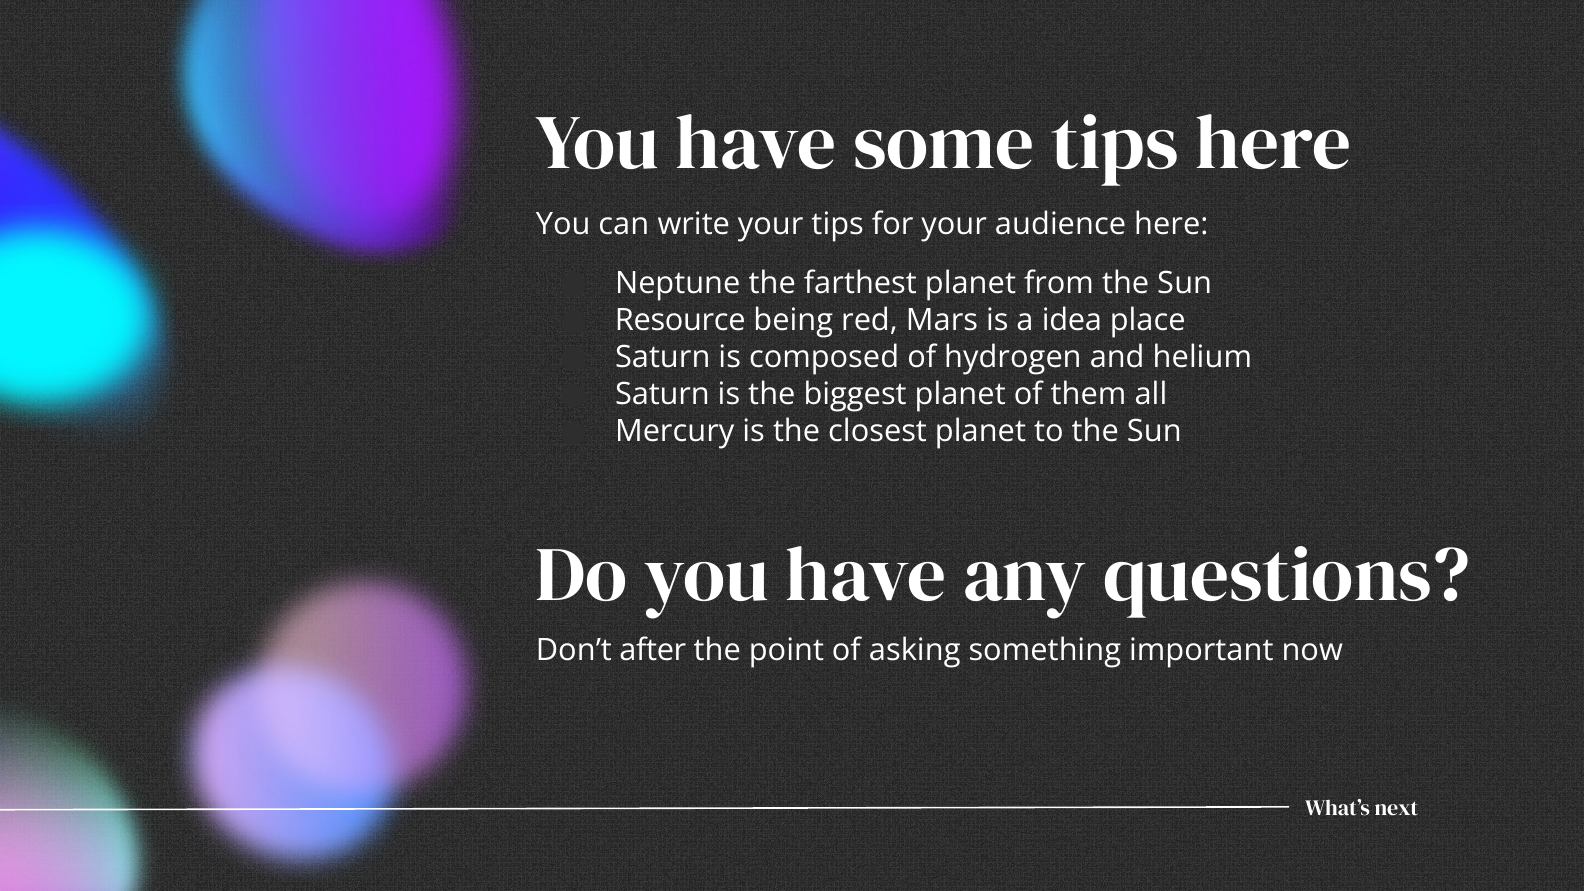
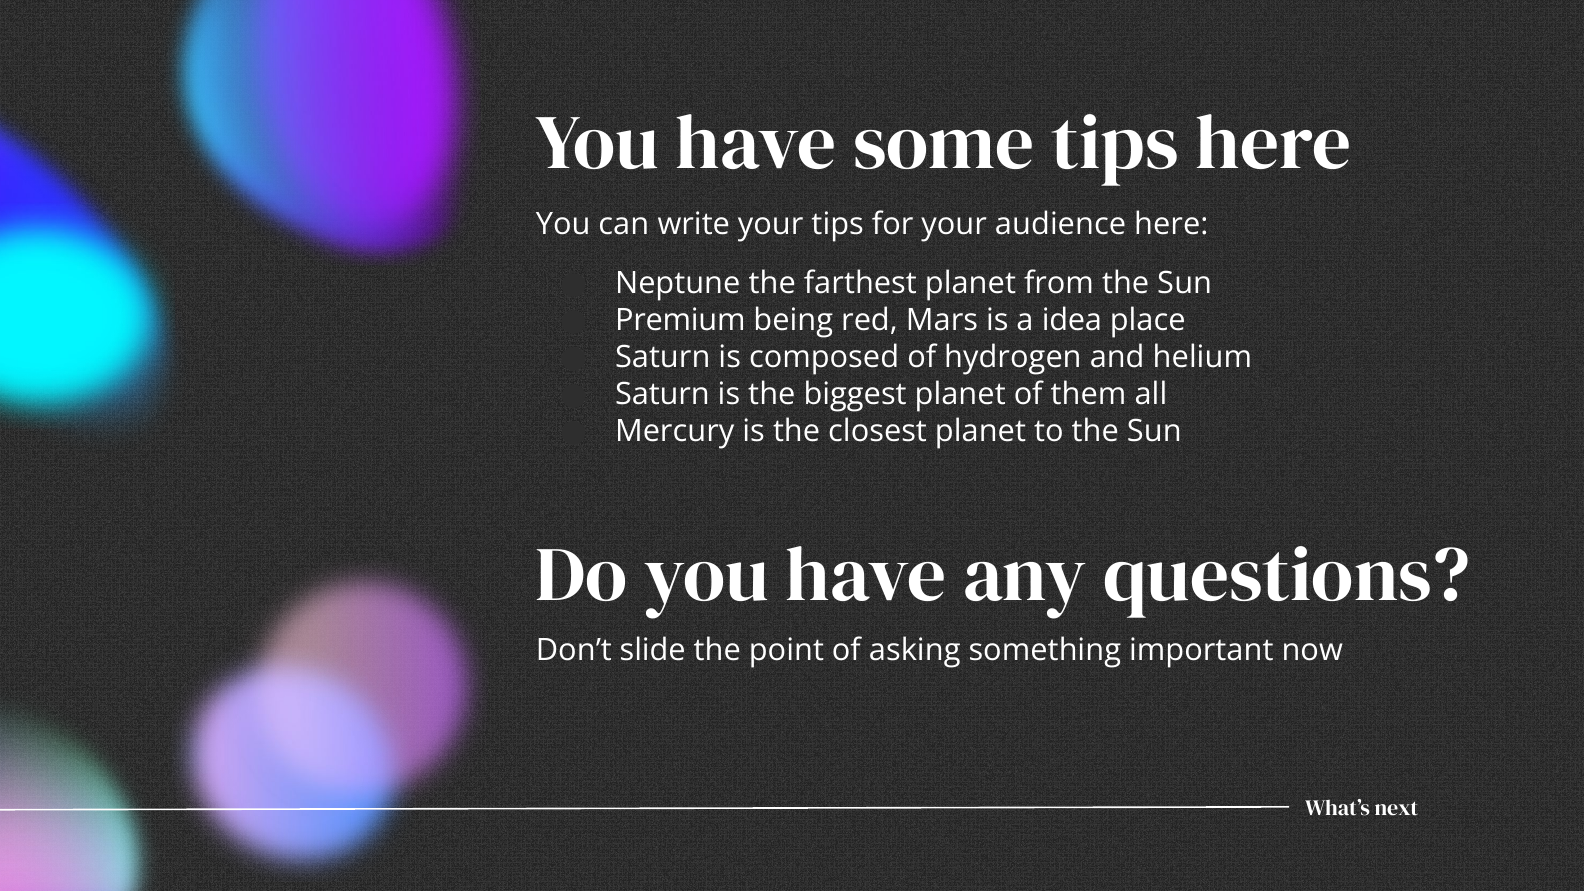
Resource: Resource -> Premium
after: after -> slide
